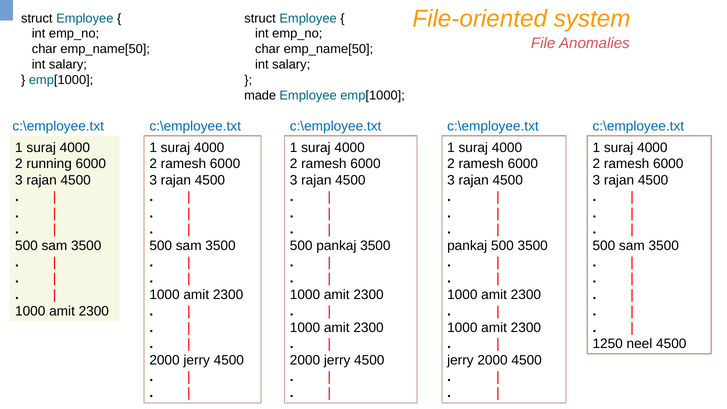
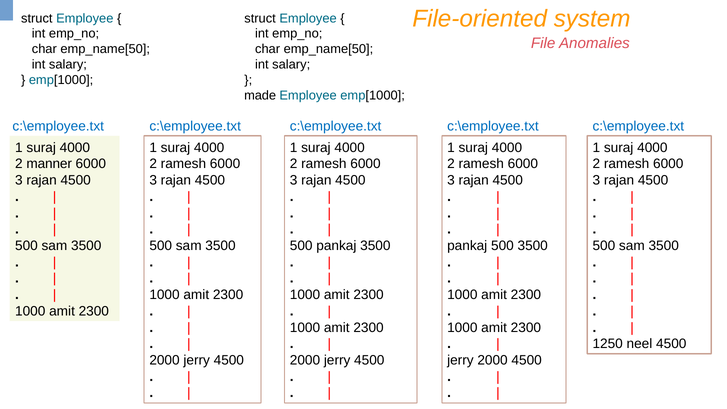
running: running -> manner
